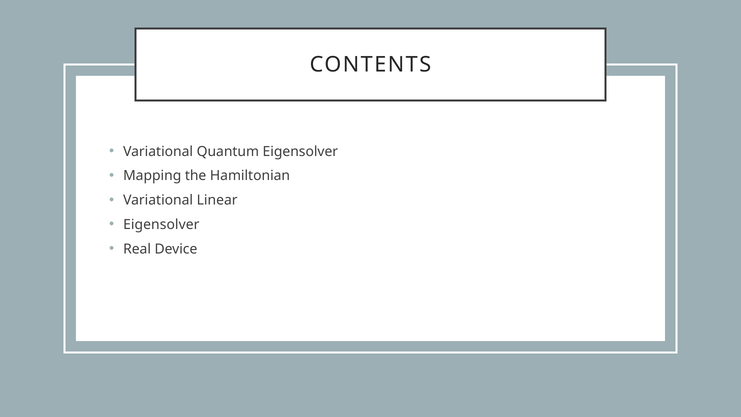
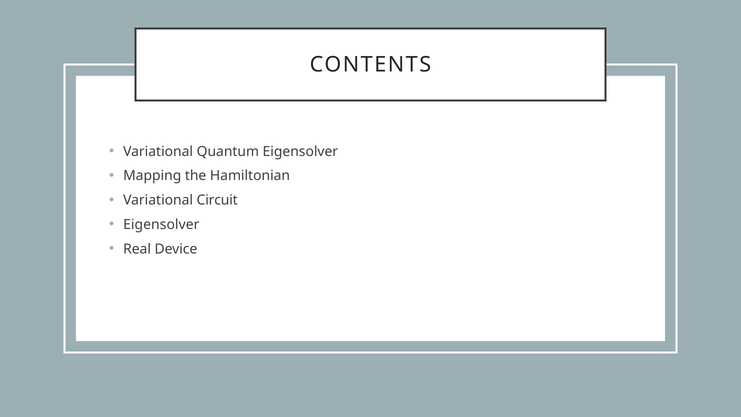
Linear: Linear -> Circuit
